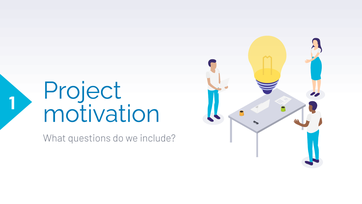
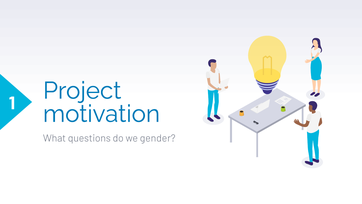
include: include -> gender
